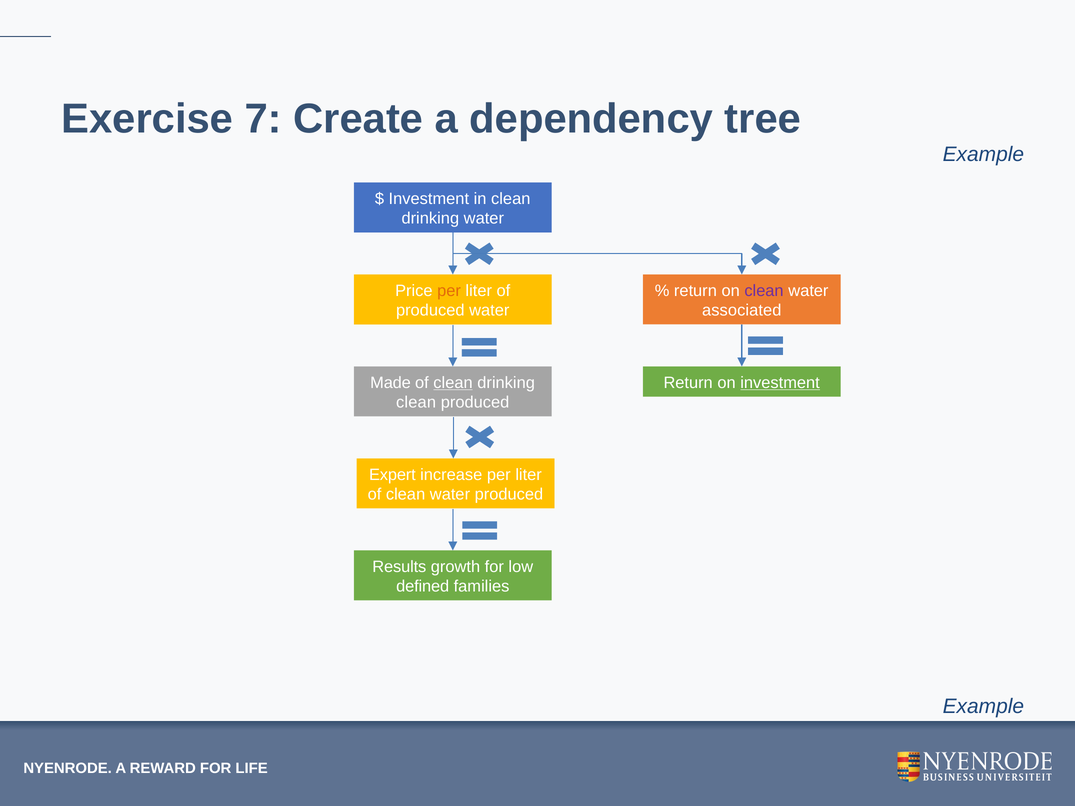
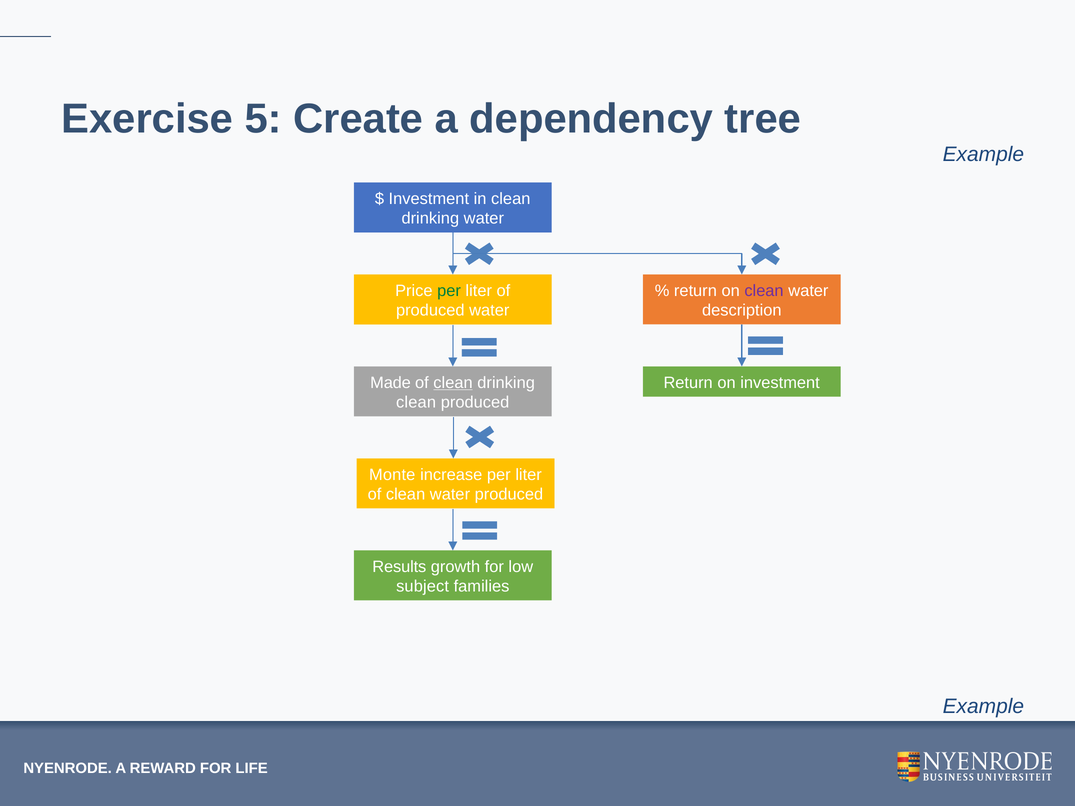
7: 7 -> 5
per at (449, 291) colour: orange -> green
associated: associated -> description
investment at (780, 383) underline: present -> none
Expert: Expert -> Monte
defined: defined -> subject
